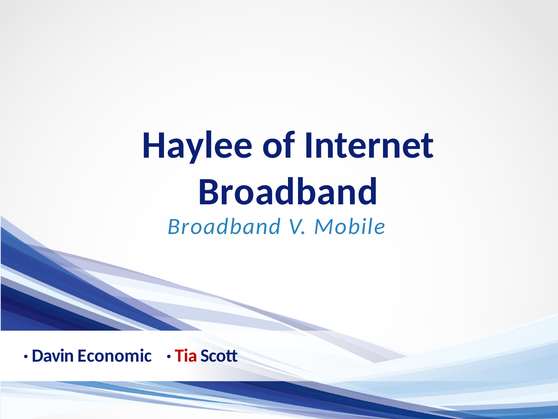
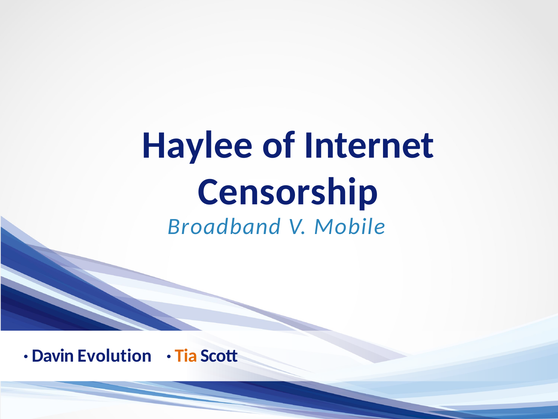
Broadband at (288, 192): Broadband -> Censorship
Economic: Economic -> Evolution
Tia colour: red -> orange
